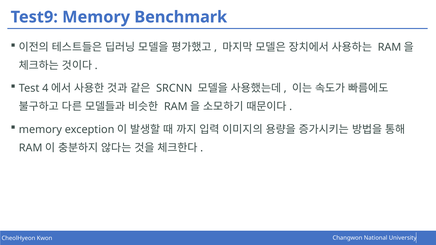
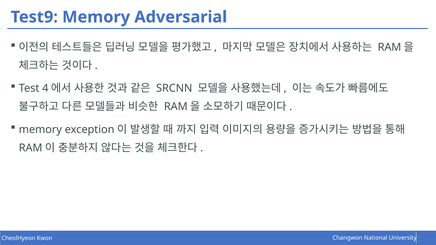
Benchmark: Benchmark -> Adversarial
